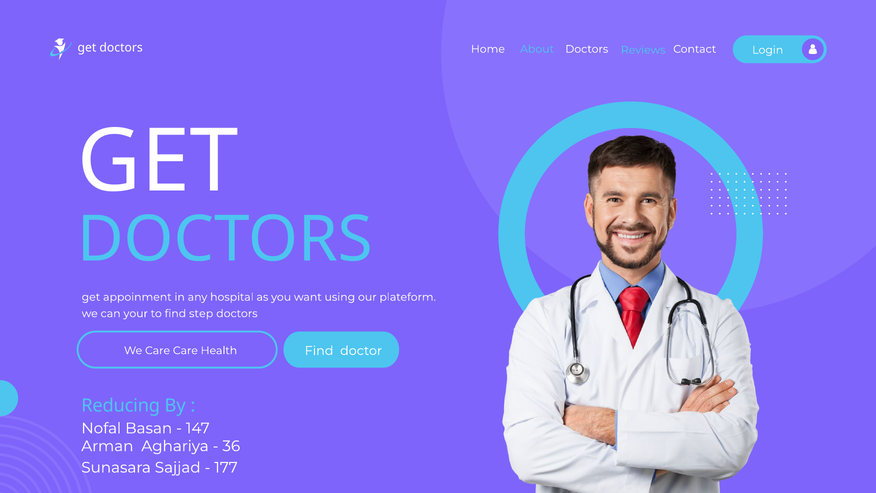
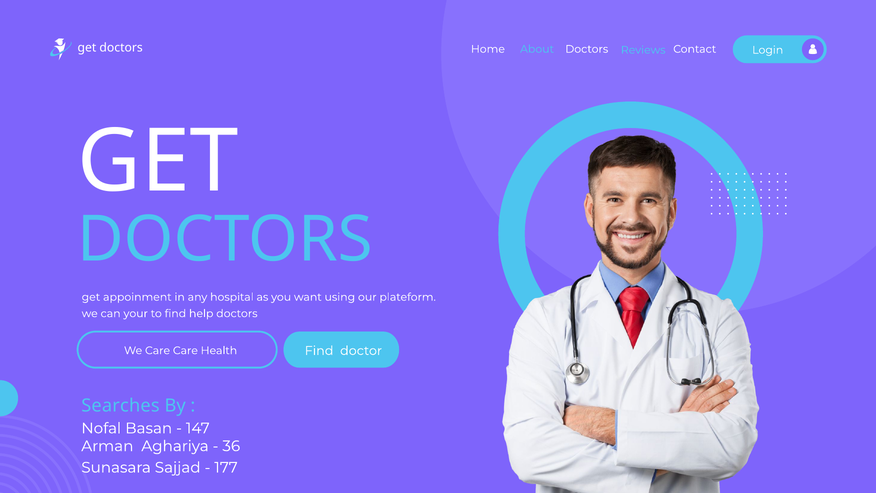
step: step -> help
Reducing: Reducing -> Searches
